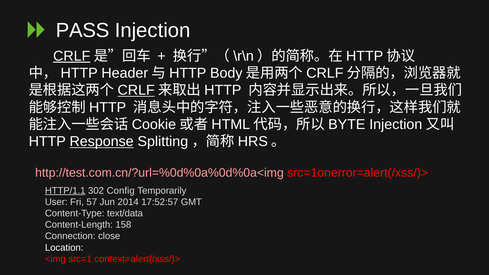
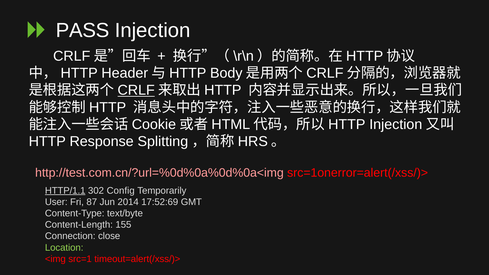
CRLF at (72, 56) underline: present -> none
BYTE at (347, 124): BYTE -> HTTP
Response underline: present -> none
57: 57 -> 87
17:52:57: 17:52:57 -> 17:52:69
text/data: text/data -> text/byte
158: 158 -> 155
Location colour: white -> light green
context=alert(/xss/)>: context=alert(/xss/)> -> timeout=alert(/xss/)>
